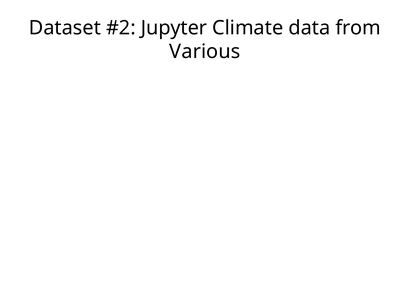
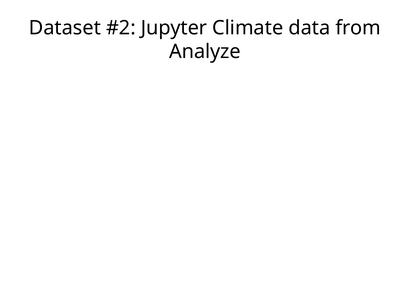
Various: Various -> Analyze
